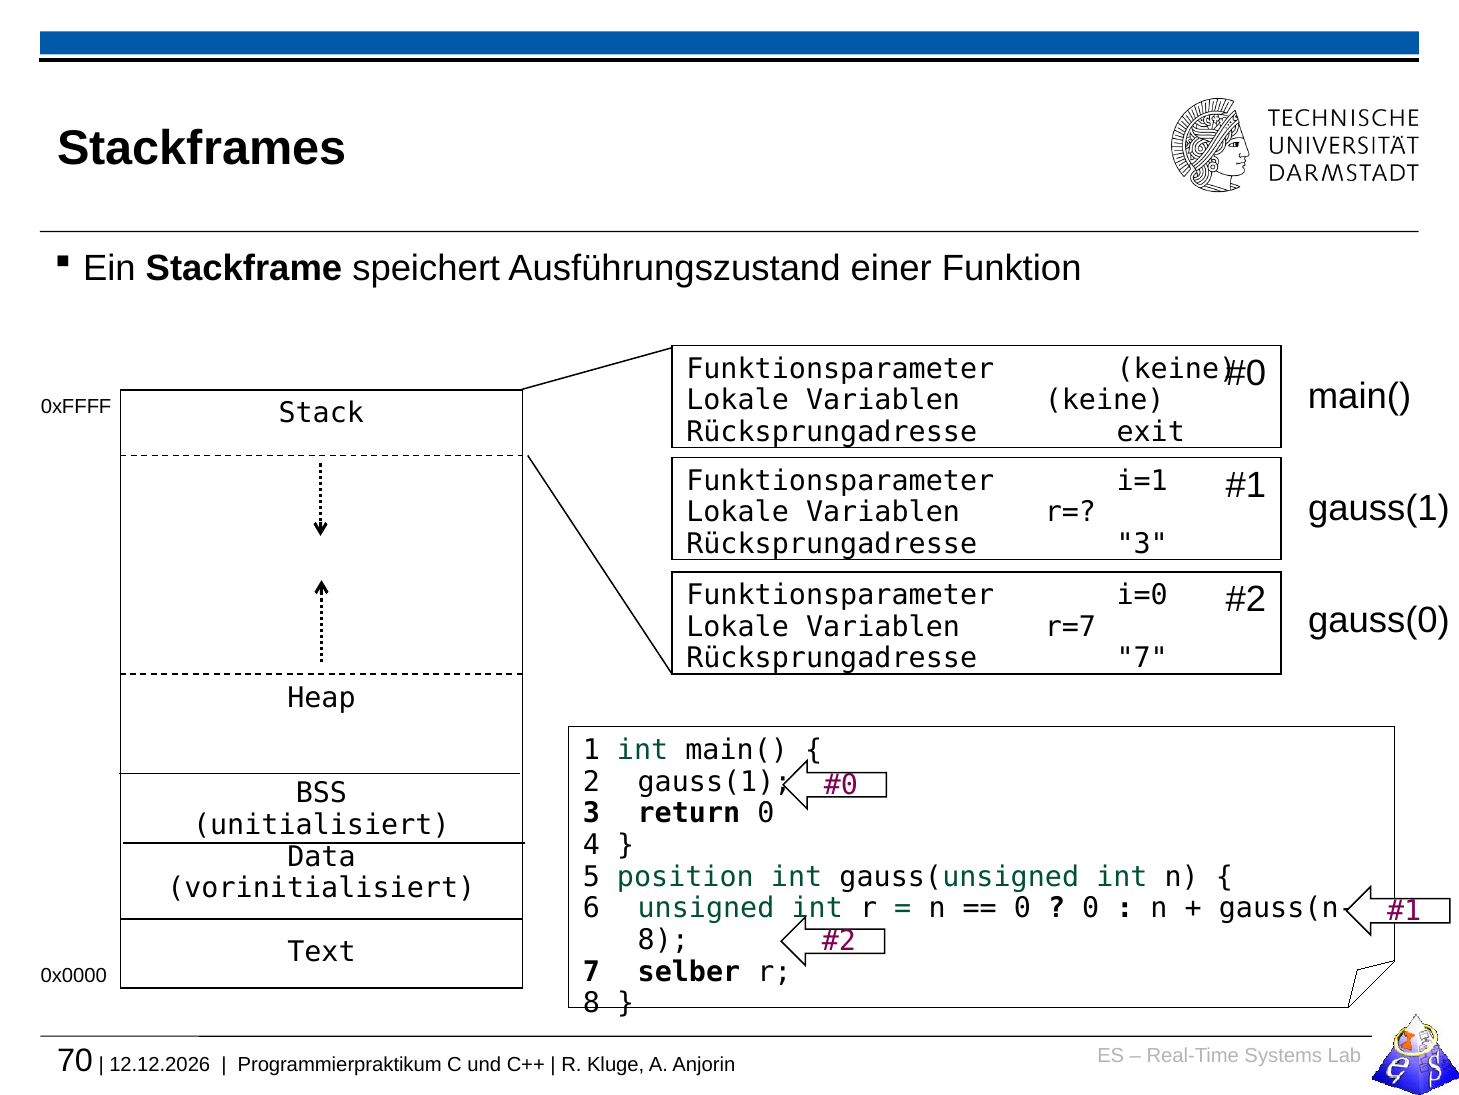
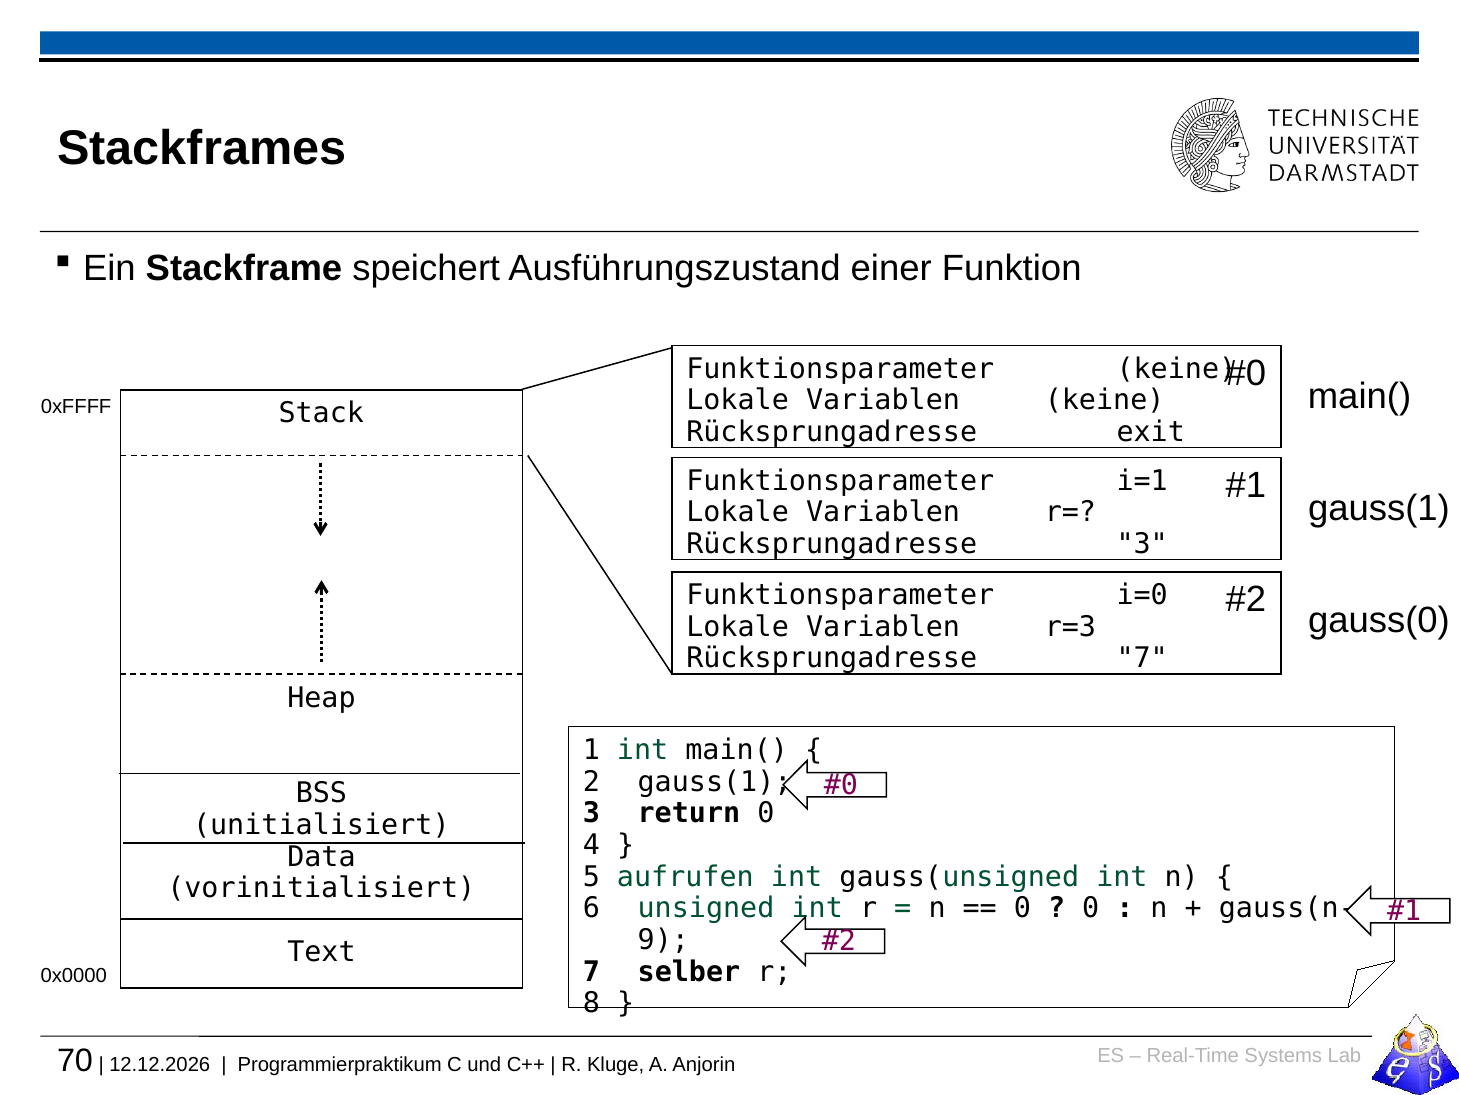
r=7: r=7 -> r=3
position: position -> aufrufen
8 at (663, 940): 8 -> 9
